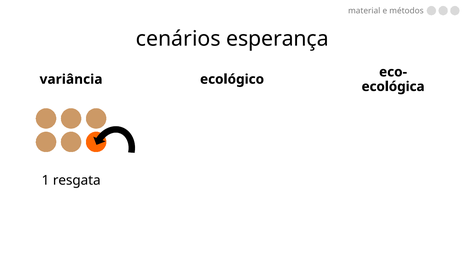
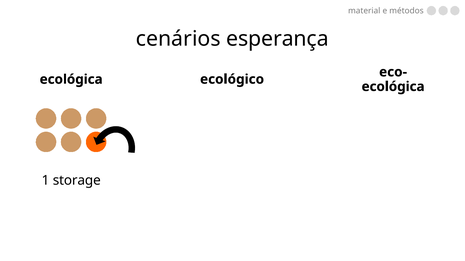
variância at (71, 79): variância -> ecológica
resgata: resgata -> storage
